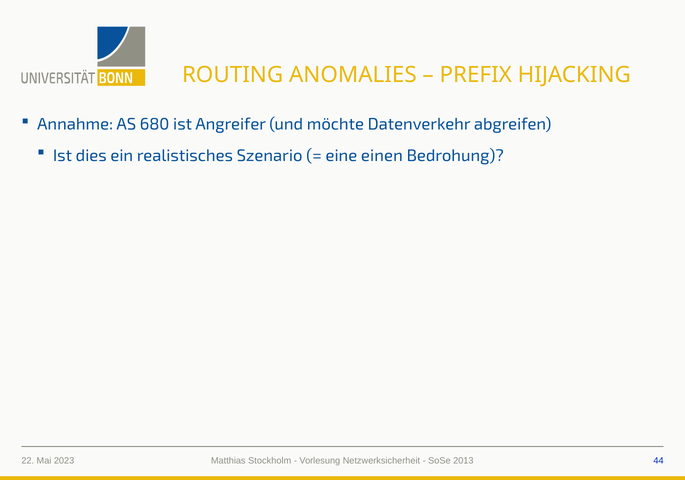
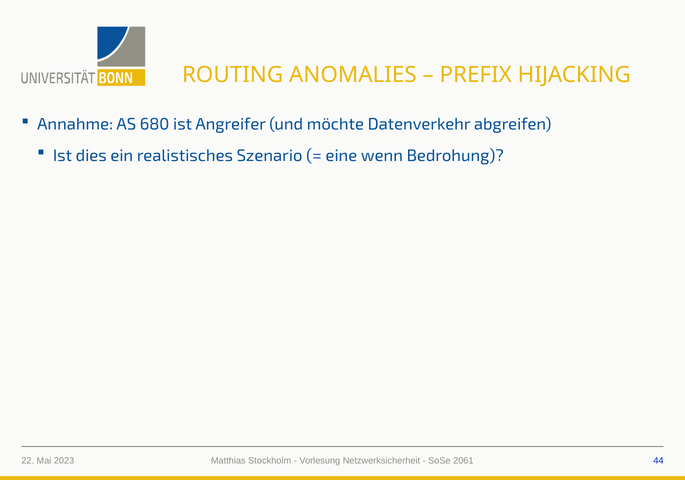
einen: einen -> wenn
2013: 2013 -> 2061
